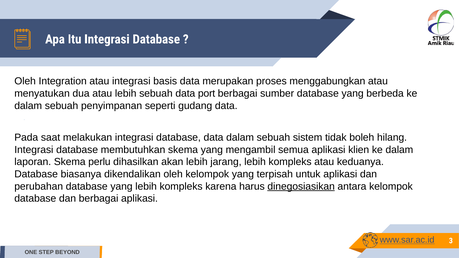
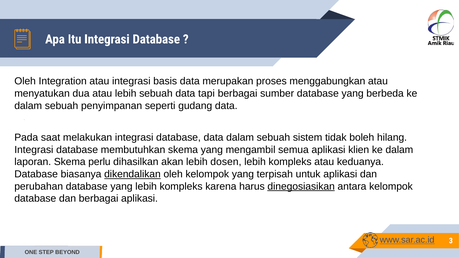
port: port -> tapi
jarang: jarang -> dosen
dikendalikan underline: none -> present
